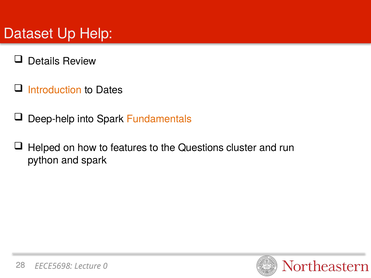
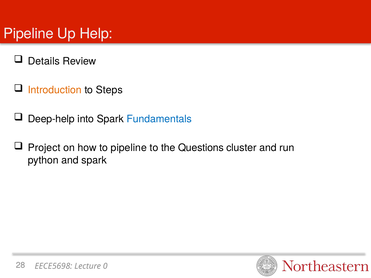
Dataset at (28, 34): Dataset -> Pipeline
Dates: Dates -> Steps
Fundamentals colour: orange -> blue
Helped: Helped -> Project
to features: features -> pipeline
